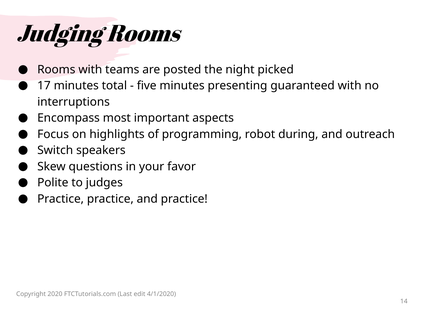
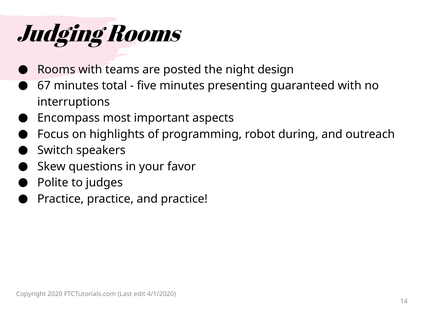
picked: picked -> design
17: 17 -> 67
